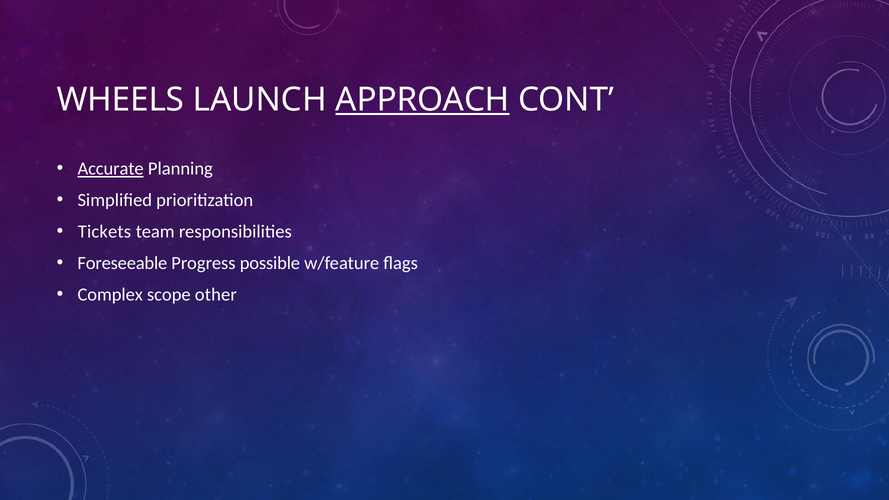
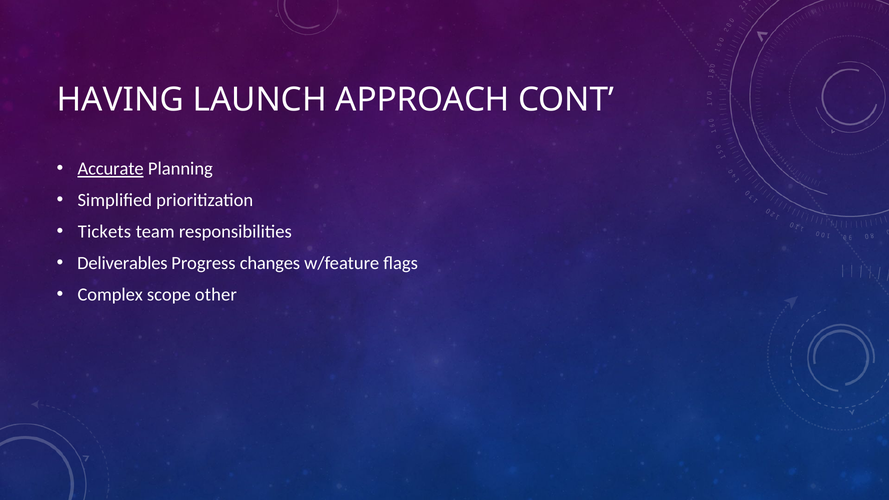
WHEELS: WHEELS -> HAVING
APPROACH underline: present -> none
Foreseeable: Foreseeable -> Deliverables
possible: possible -> changes
